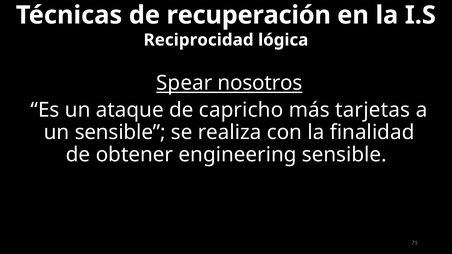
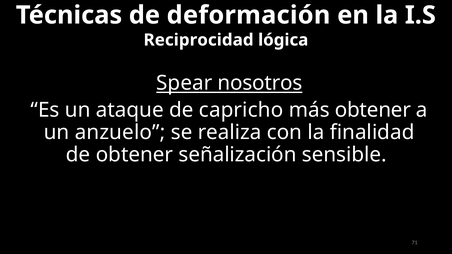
recuperación: recuperación -> deformación
más tarjetas: tarjetas -> obtener
un sensible: sensible -> anzuelo
engineering: engineering -> señalización
